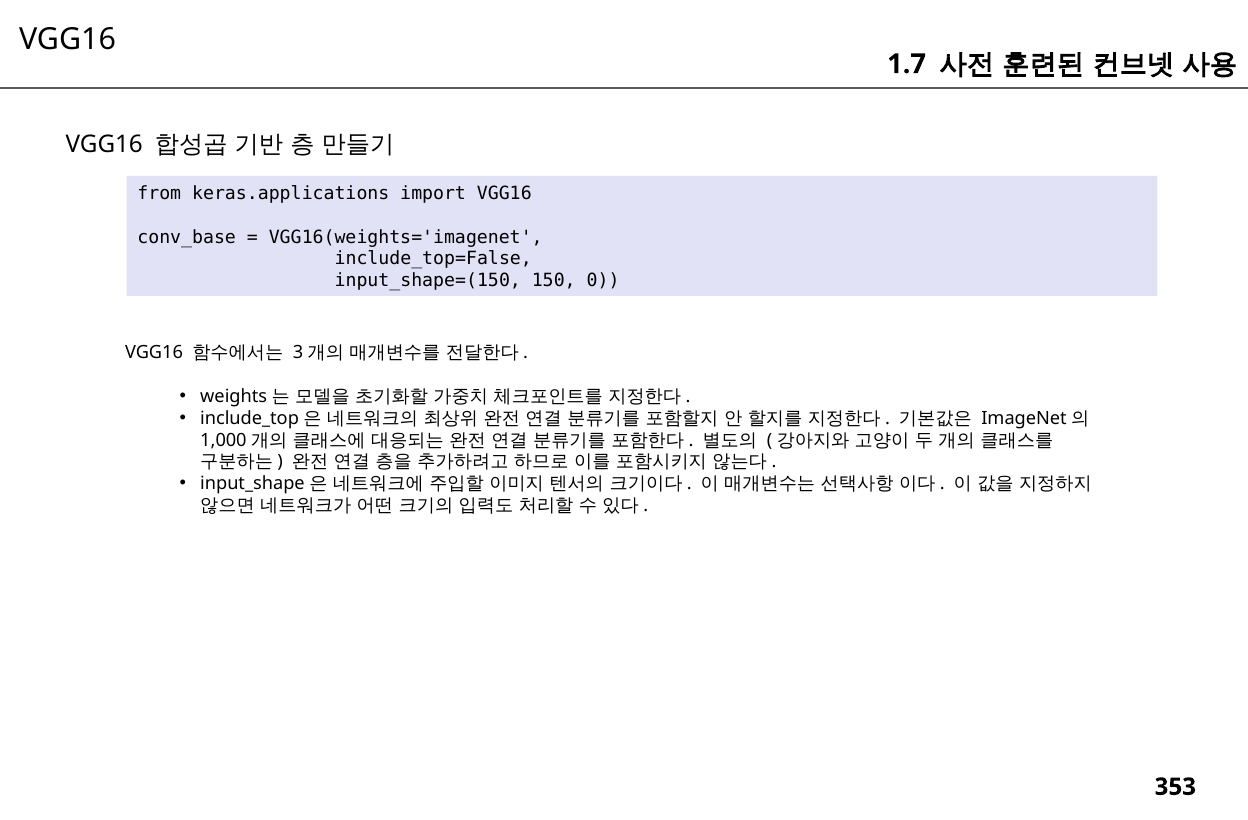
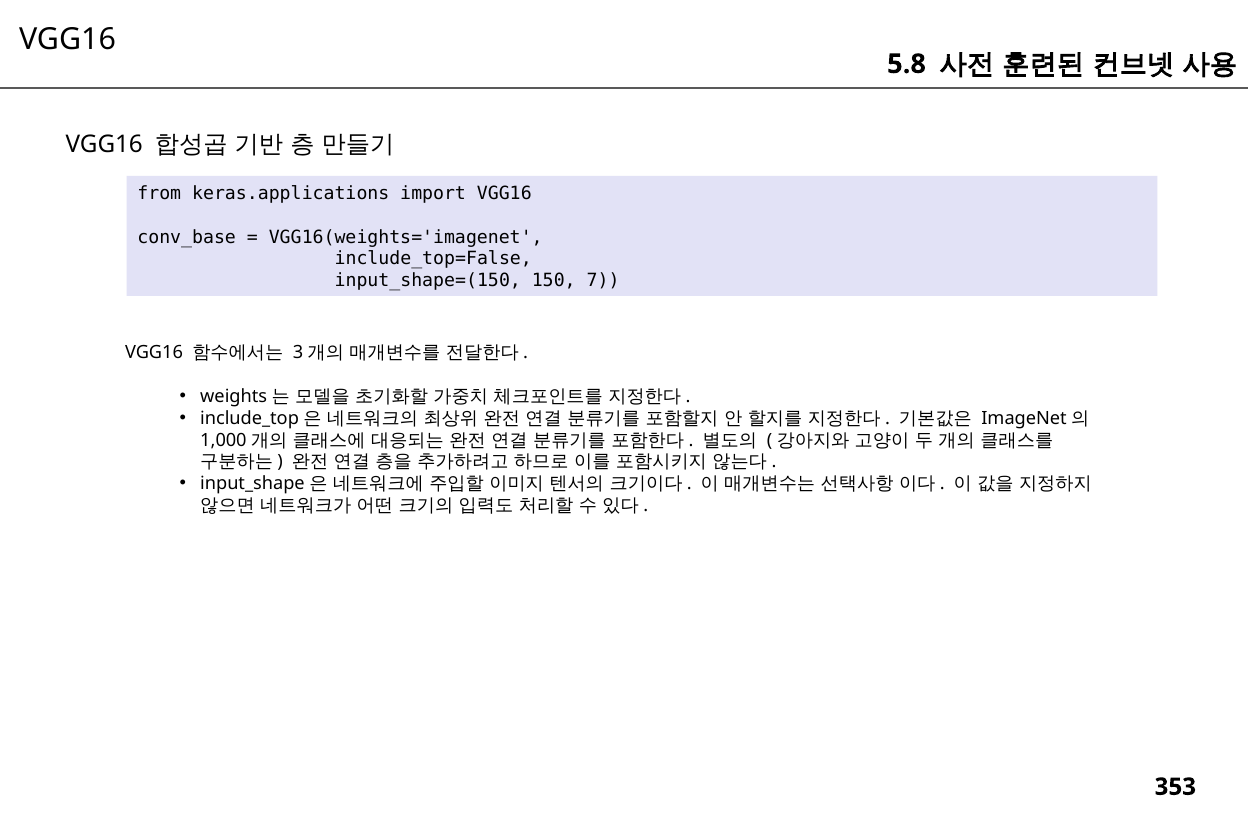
1.7: 1.7 -> 5.8
0: 0 -> 7
